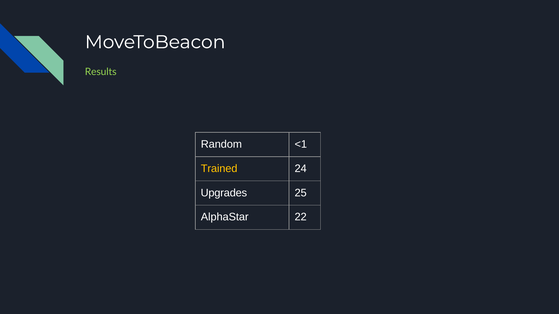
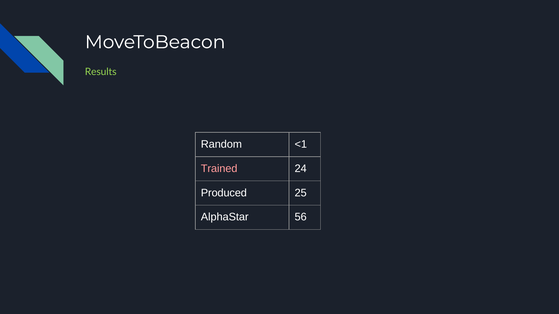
Trained colour: yellow -> pink
Upgrades: Upgrades -> Produced
22: 22 -> 56
